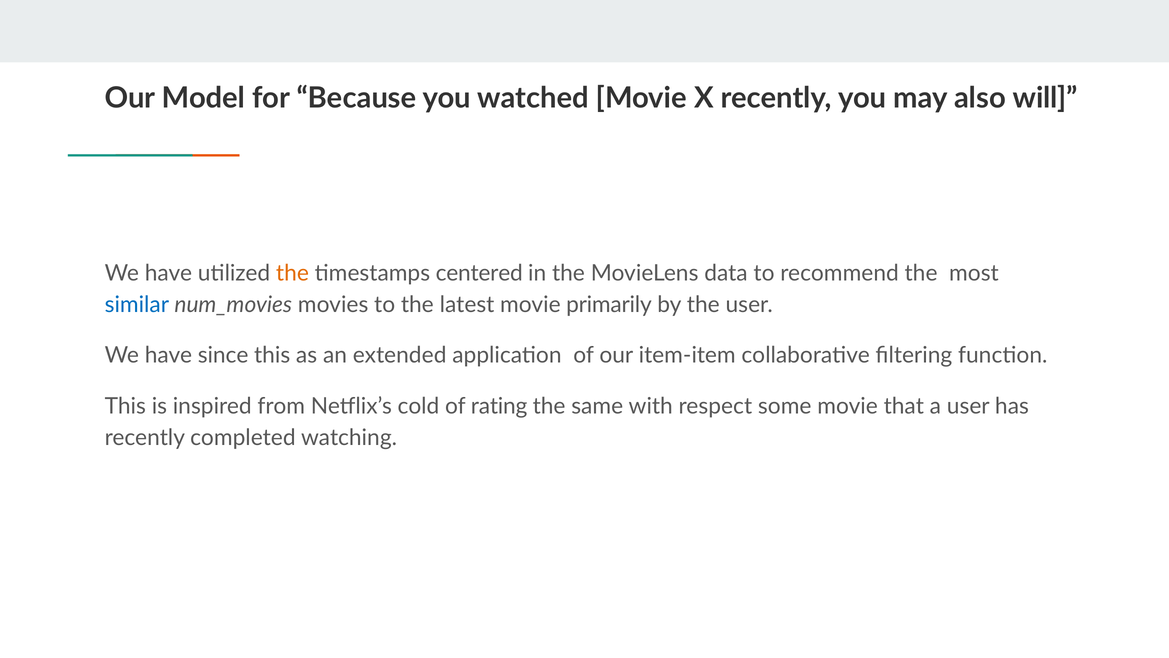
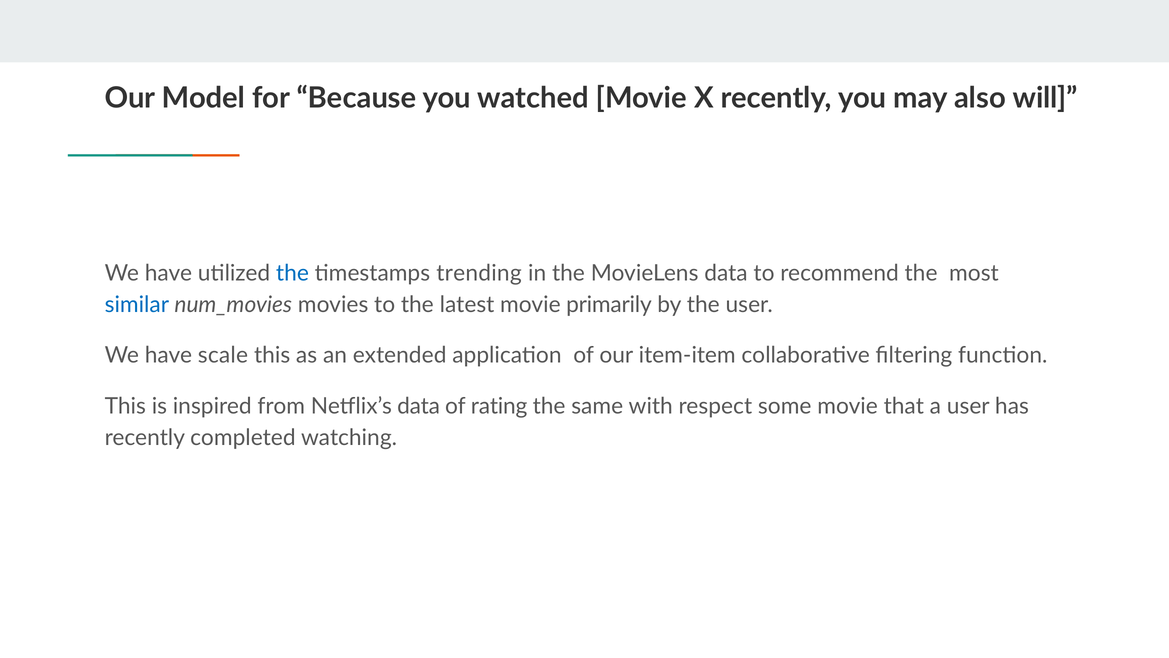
the at (292, 273) colour: orange -> blue
centered: centered -> trending
since: since -> scale
Netflix’s cold: cold -> data
